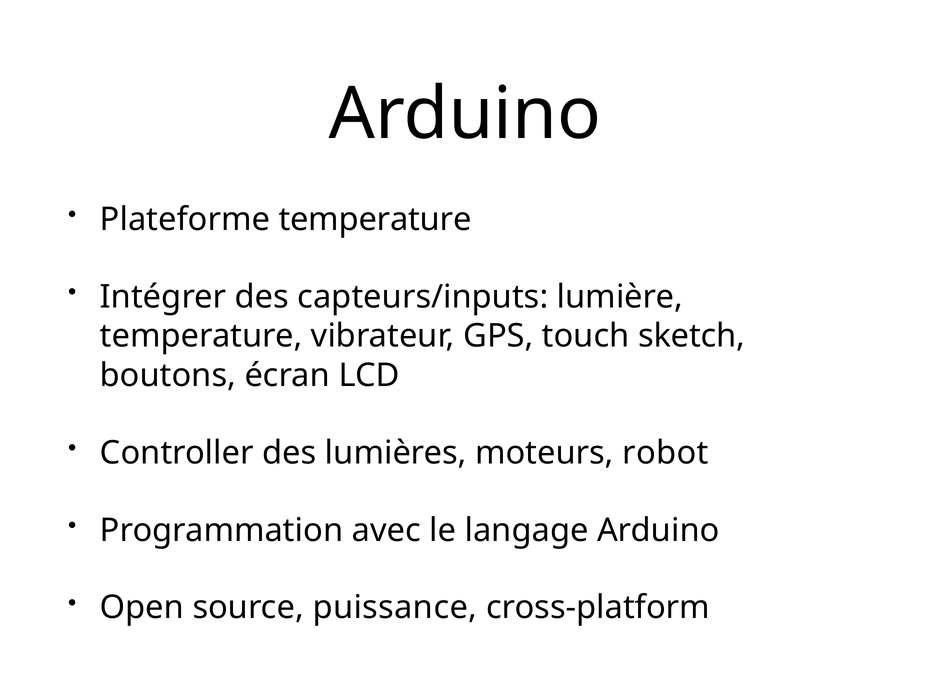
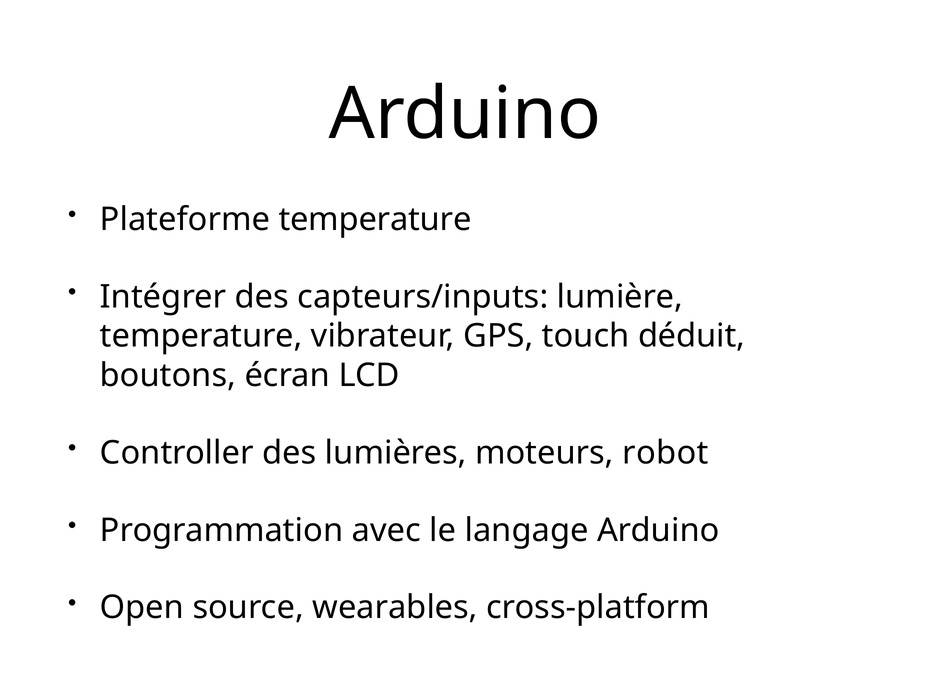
sketch: sketch -> déduit
puissance: puissance -> wearables
